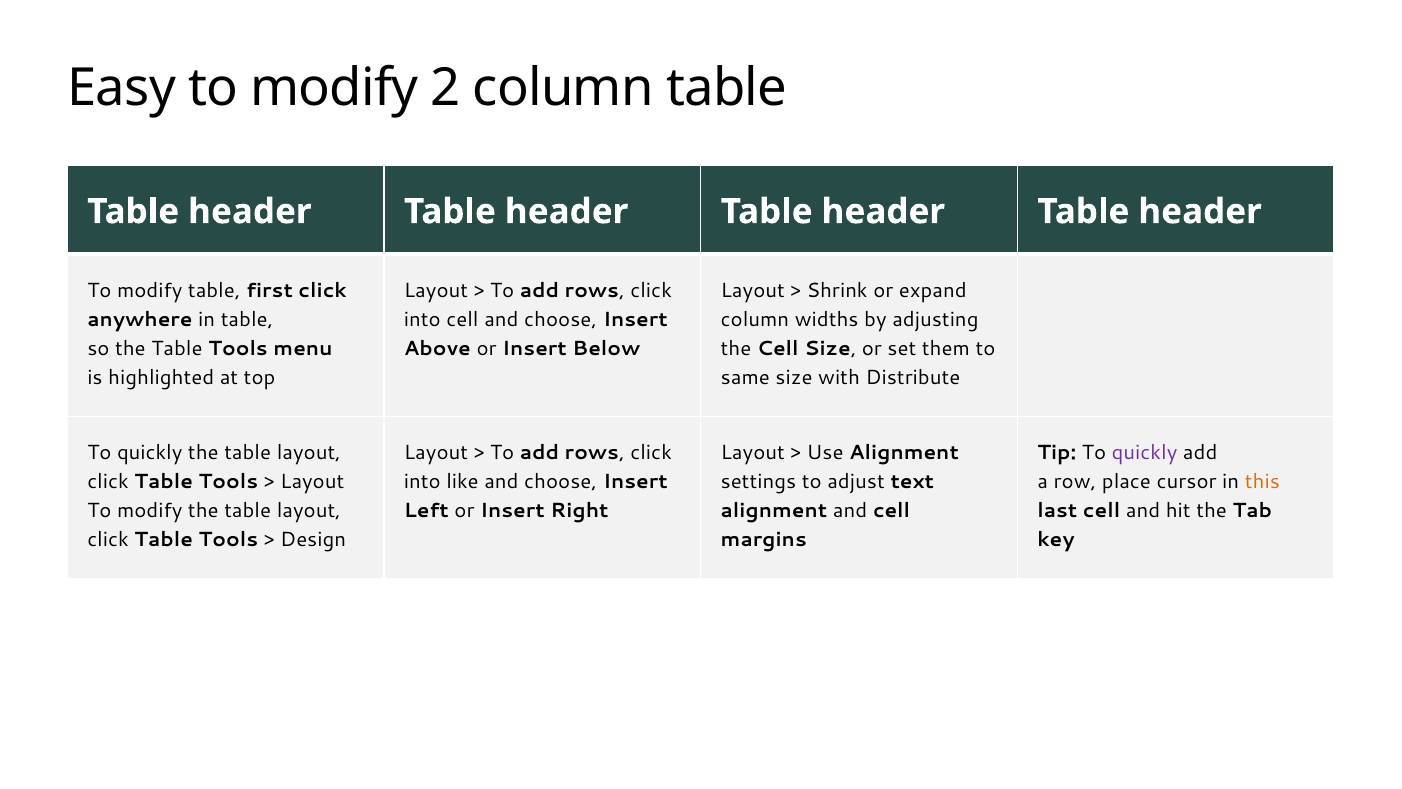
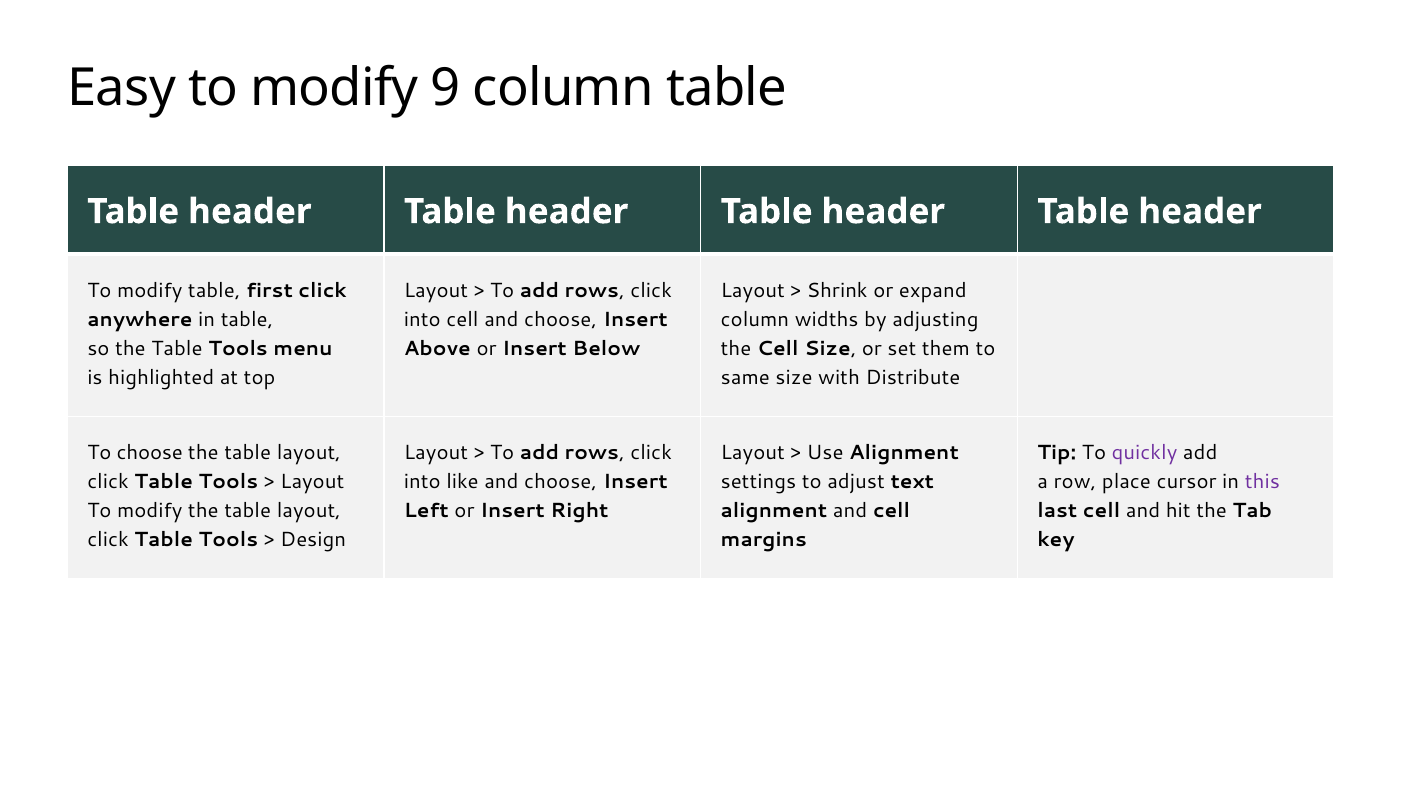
2: 2 -> 9
quickly at (150, 452): quickly -> choose
this colour: orange -> purple
